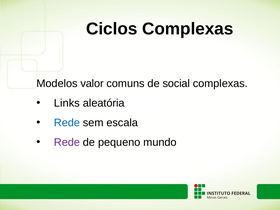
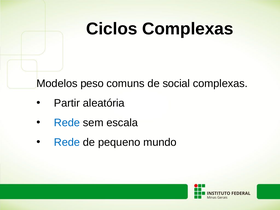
valor: valor -> peso
Links: Links -> Partir
Rede at (67, 142) colour: purple -> blue
